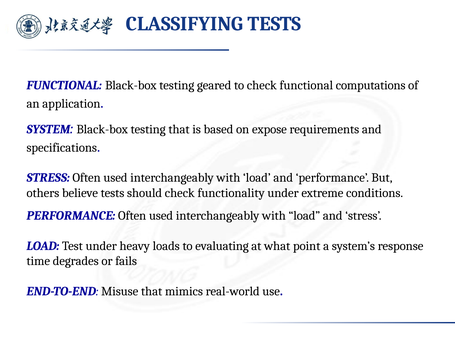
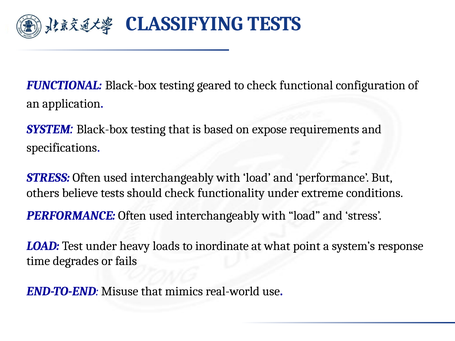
computations: computations -> configuration
evaluating: evaluating -> inordinate
